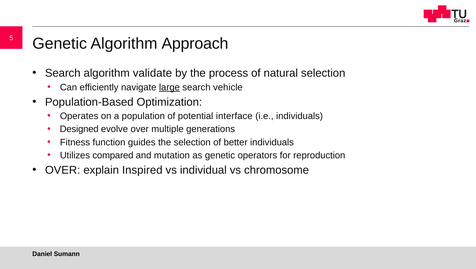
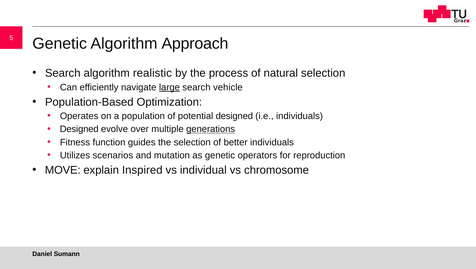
validate: validate -> realistic
potential interface: interface -> designed
generations underline: none -> present
compared: compared -> scenarios
OVER at (63, 170): OVER -> MOVE
